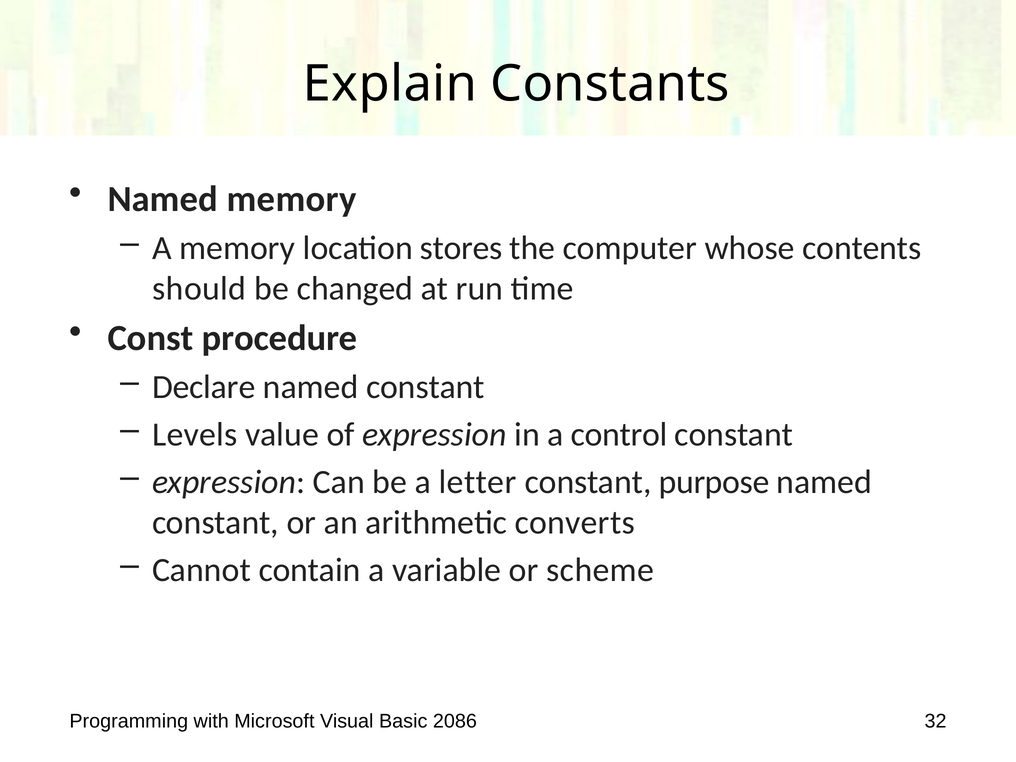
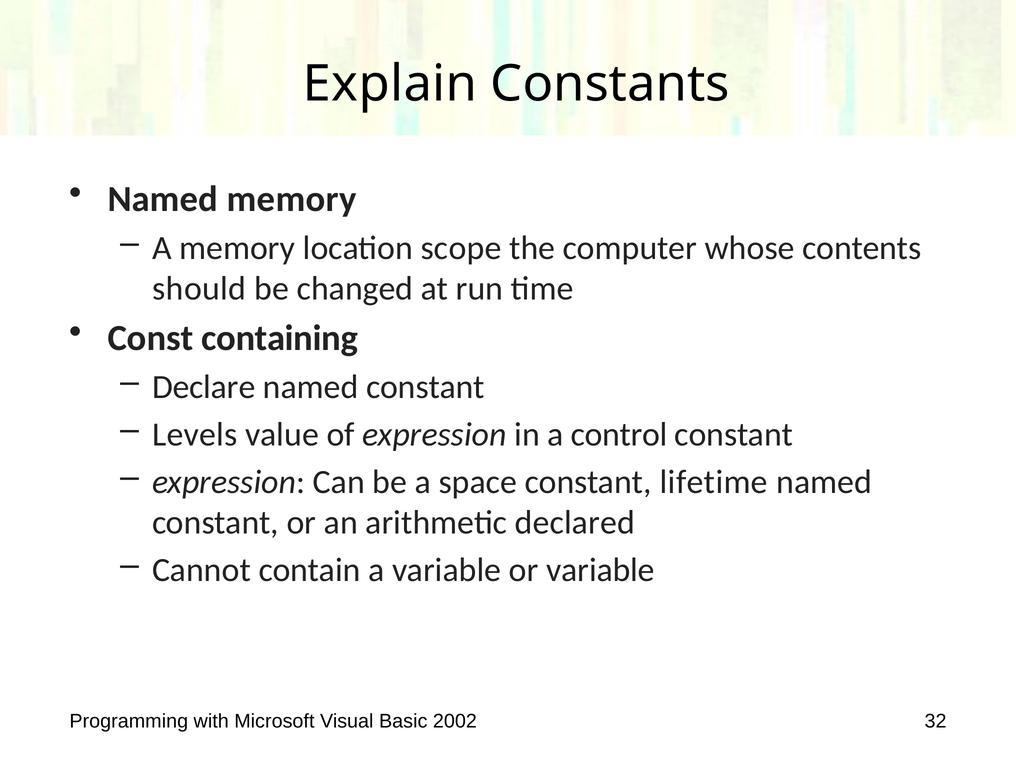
stores: stores -> scope
procedure: procedure -> containing
letter: letter -> space
purpose: purpose -> lifetime
converts: converts -> declared
or scheme: scheme -> variable
2086: 2086 -> 2002
